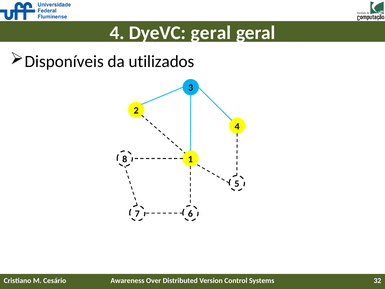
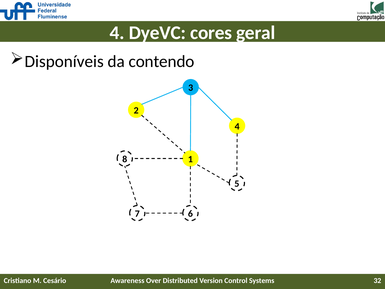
DyeVC geral: geral -> cores
utilizados: utilizados -> contendo
